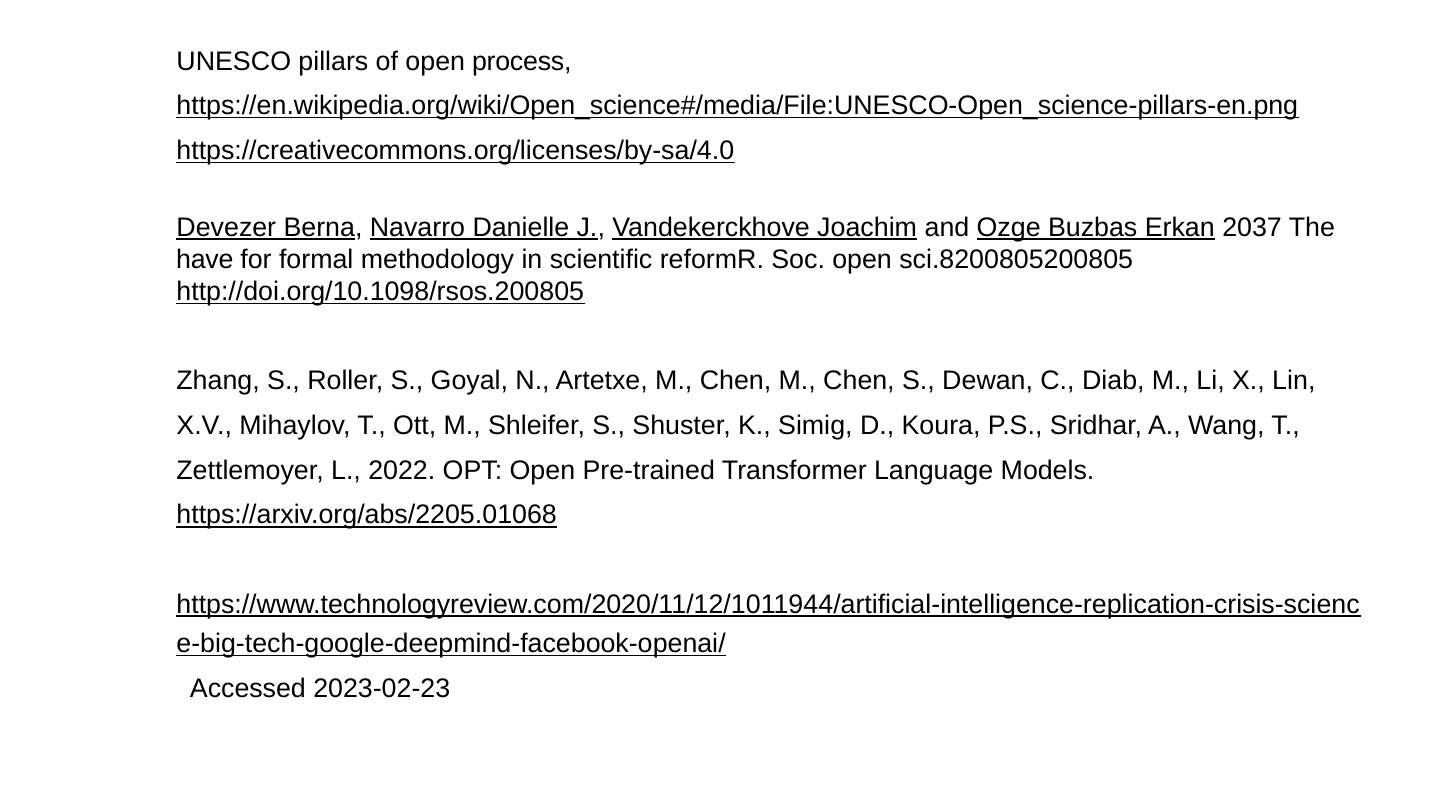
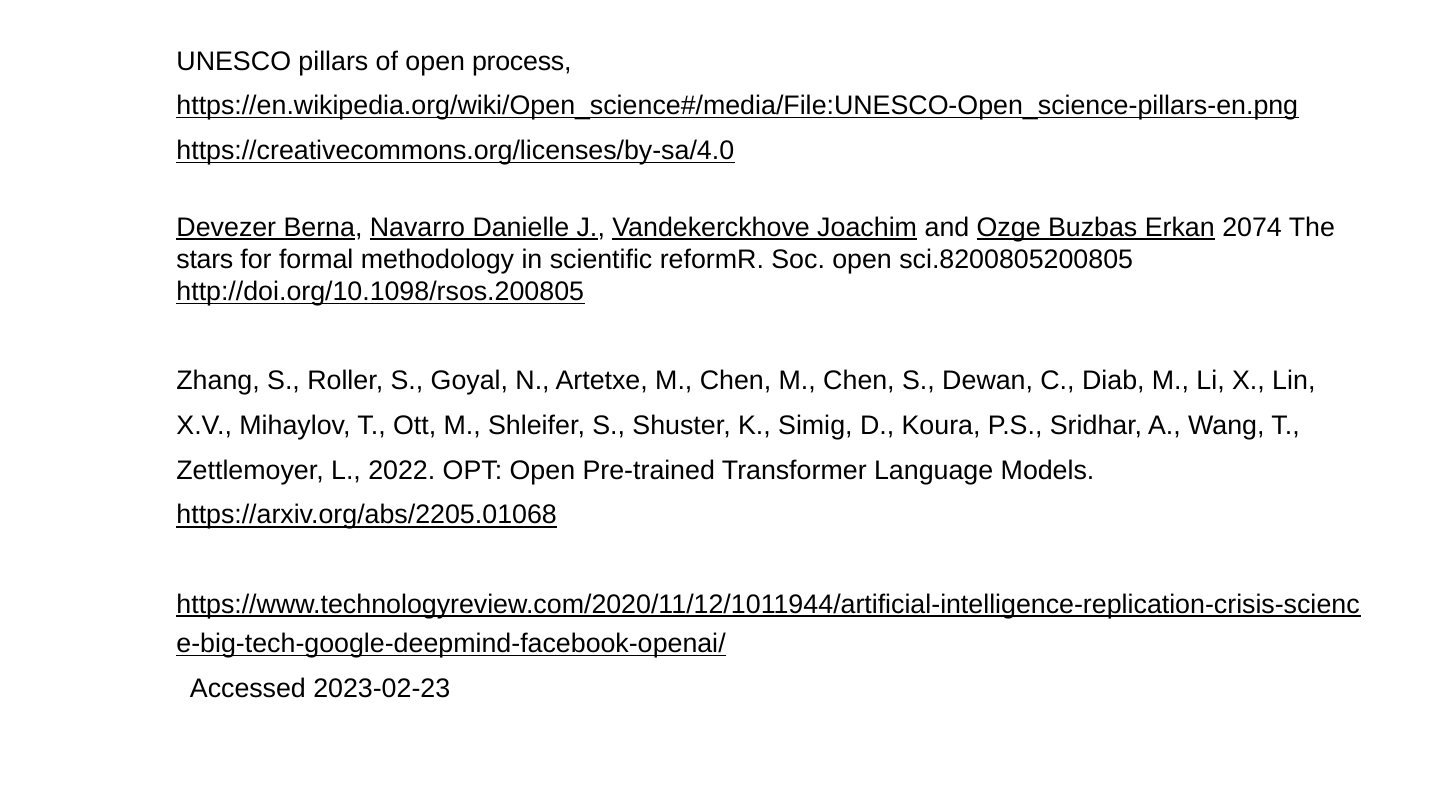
2037: 2037 -> 2074
have: have -> stars
